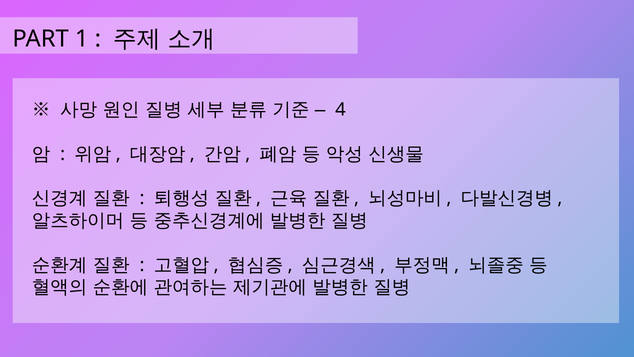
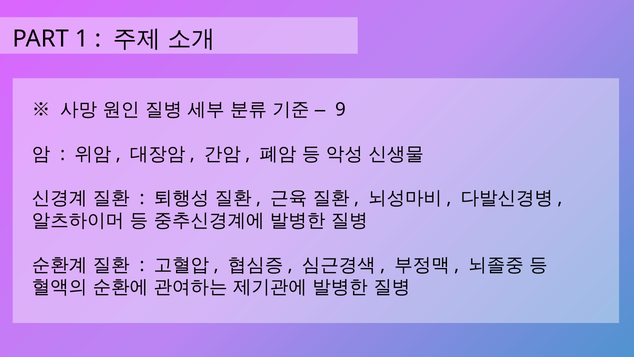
4: 4 -> 9
